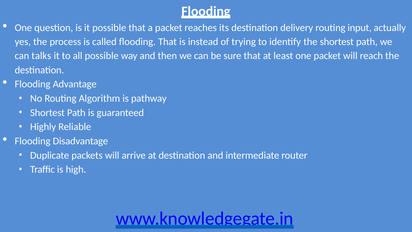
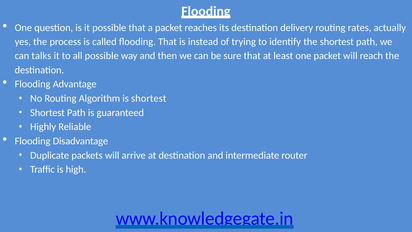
input: input -> rates
is pathway: pathway -> shortest
